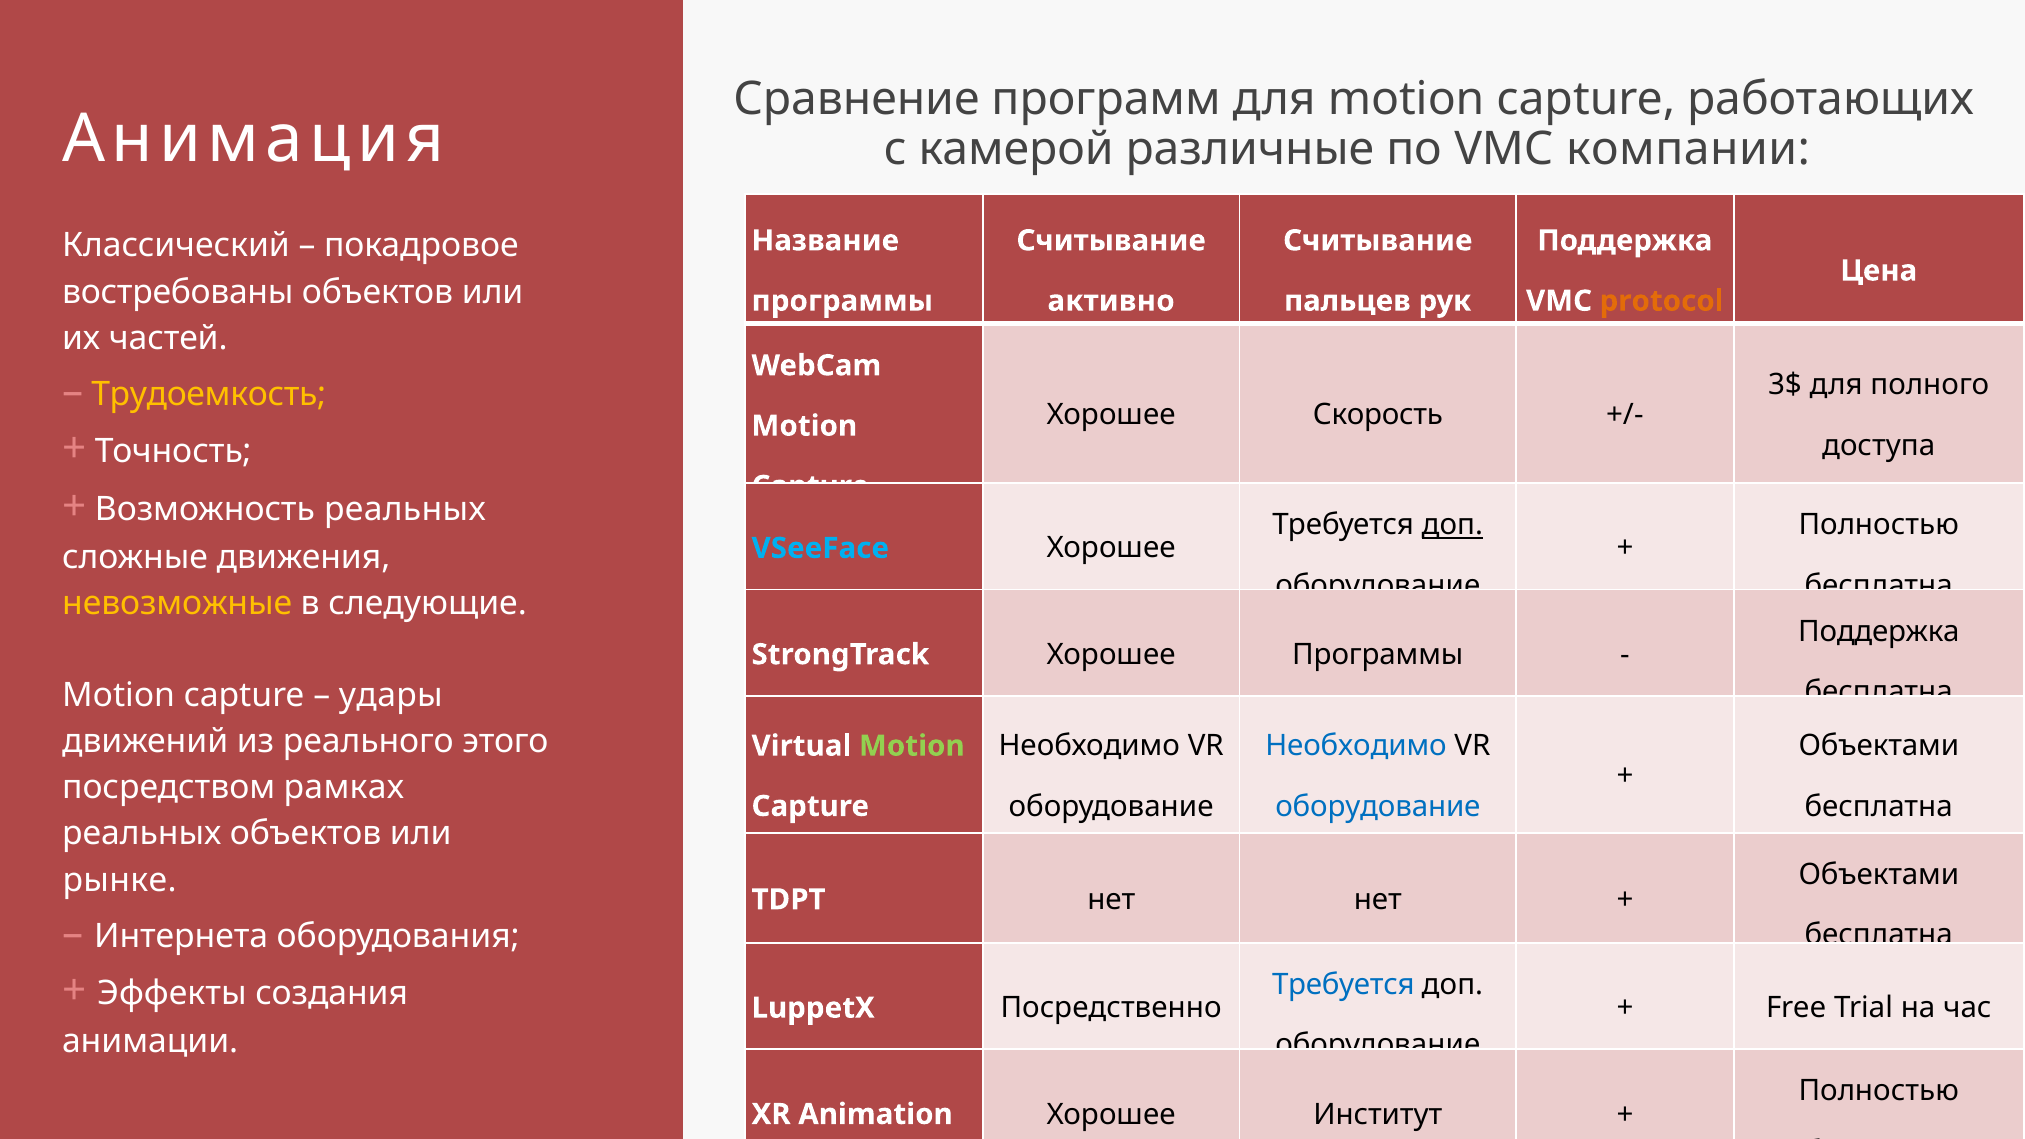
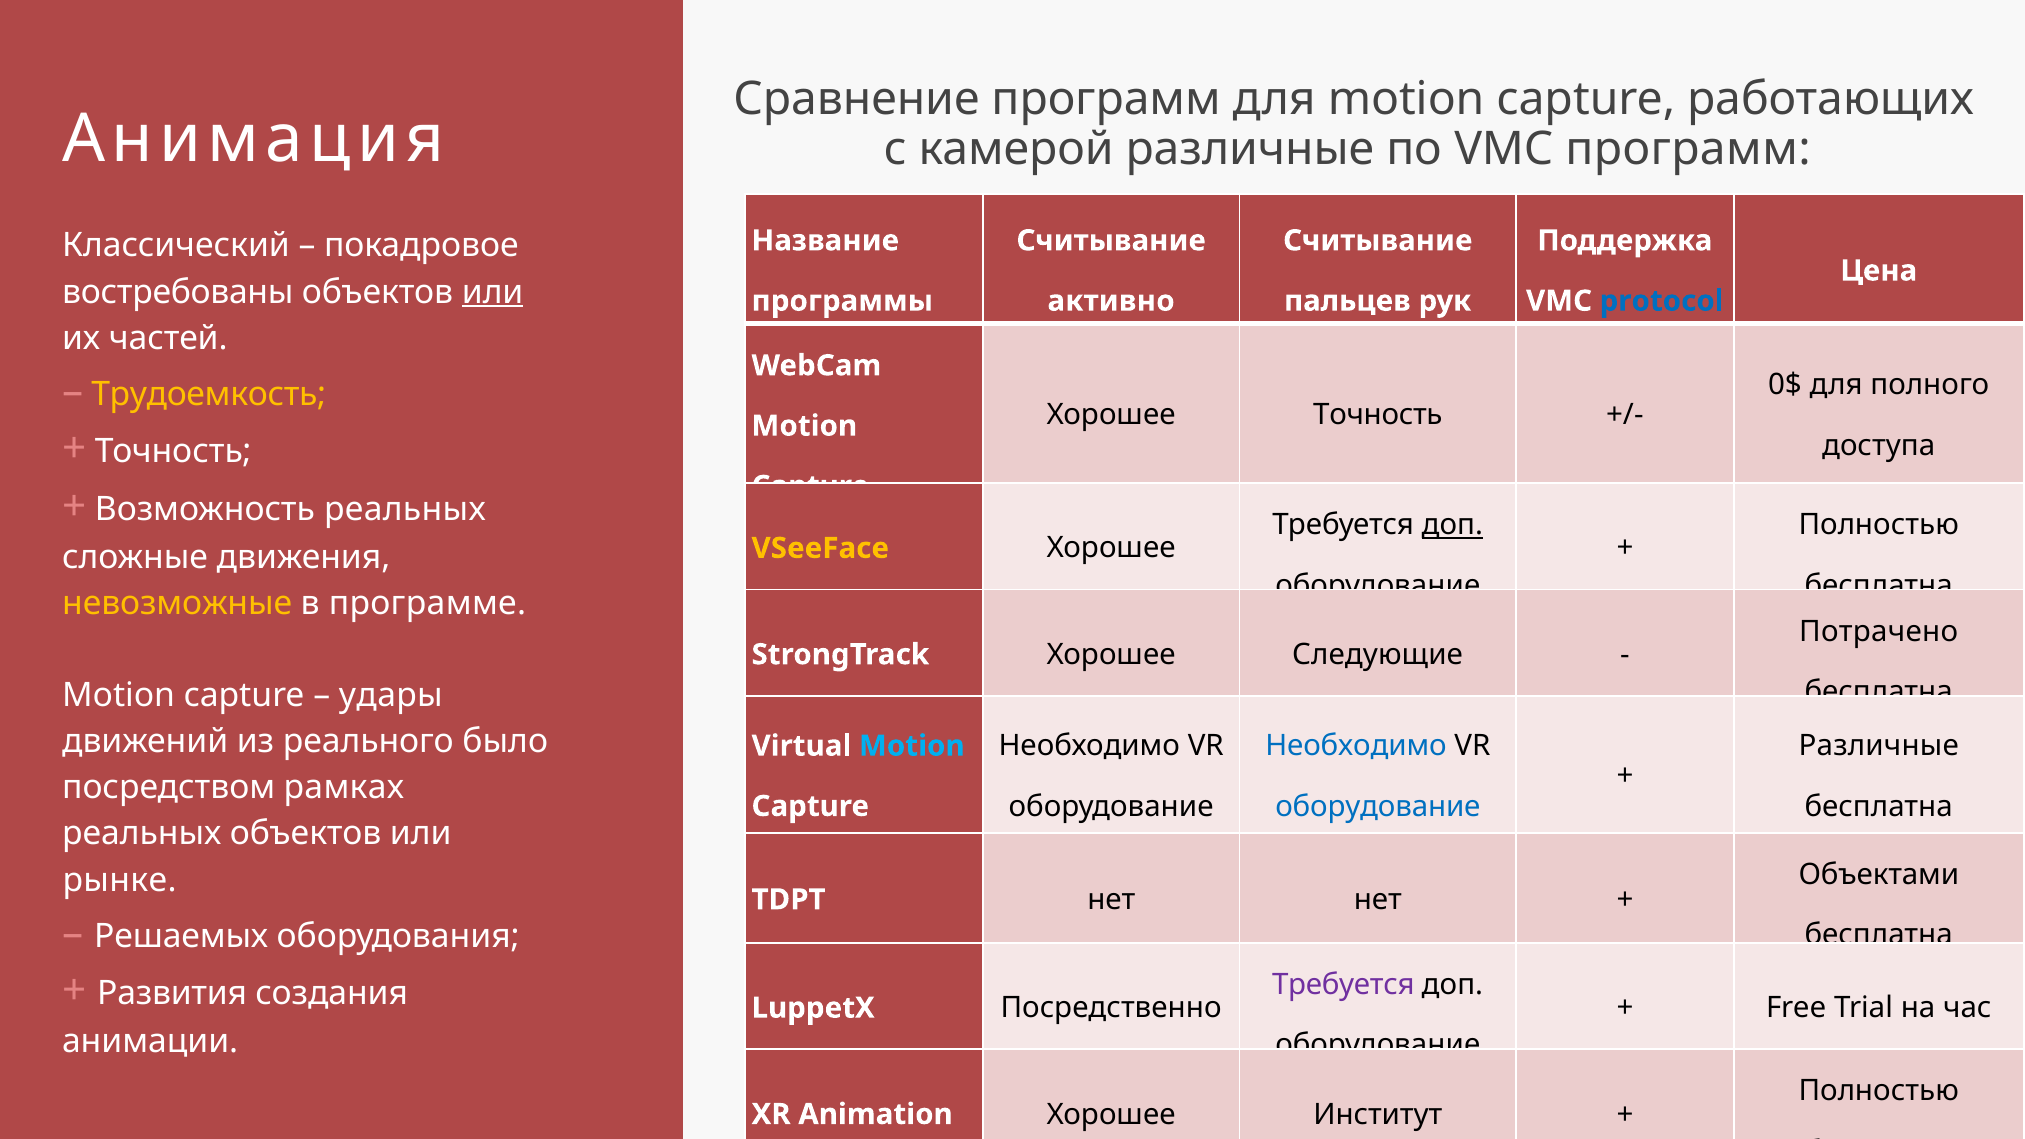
VMC компании: компании -> программ
или at (493, 292) underline: none -> present
protocol colour: orange -> blue
3$: 3$ -> 0$
Хорошее Скорость: Скорость -> Точность
VSeeFace colour: light blue -> yellow
следующие: следующие -> программе
Поддержка at (1879, 632): Поддержка -> Потрачено
Хорошее Программы: Программы -> Следующие
этого: этого -> было
Объектами at (1879, 746): Объектами -> Различные
Motion at (912, 746) colour: light green -> light blue
Интернета: Интернета -> Решаемых
Требуется at (1343, 985) colour: blue -> purple
Эффекты: Эффекты -> Развития
